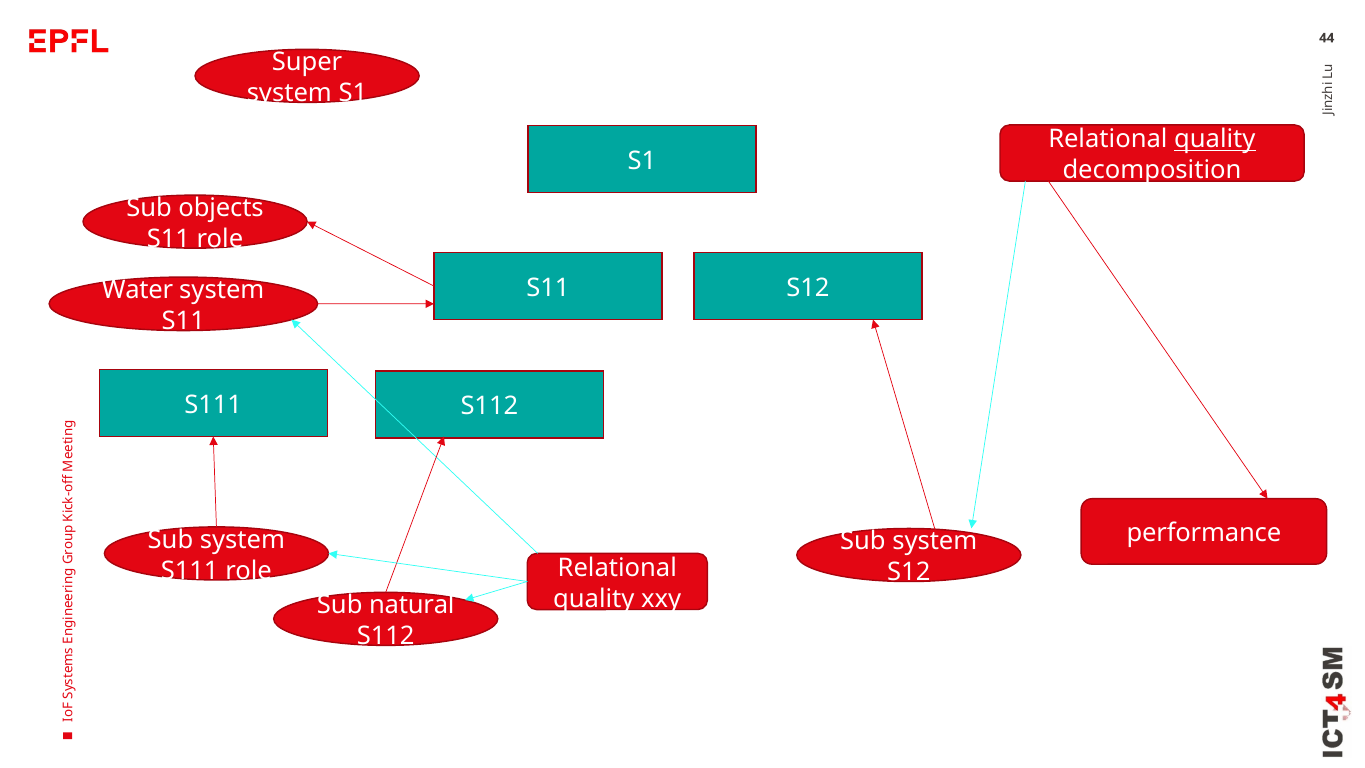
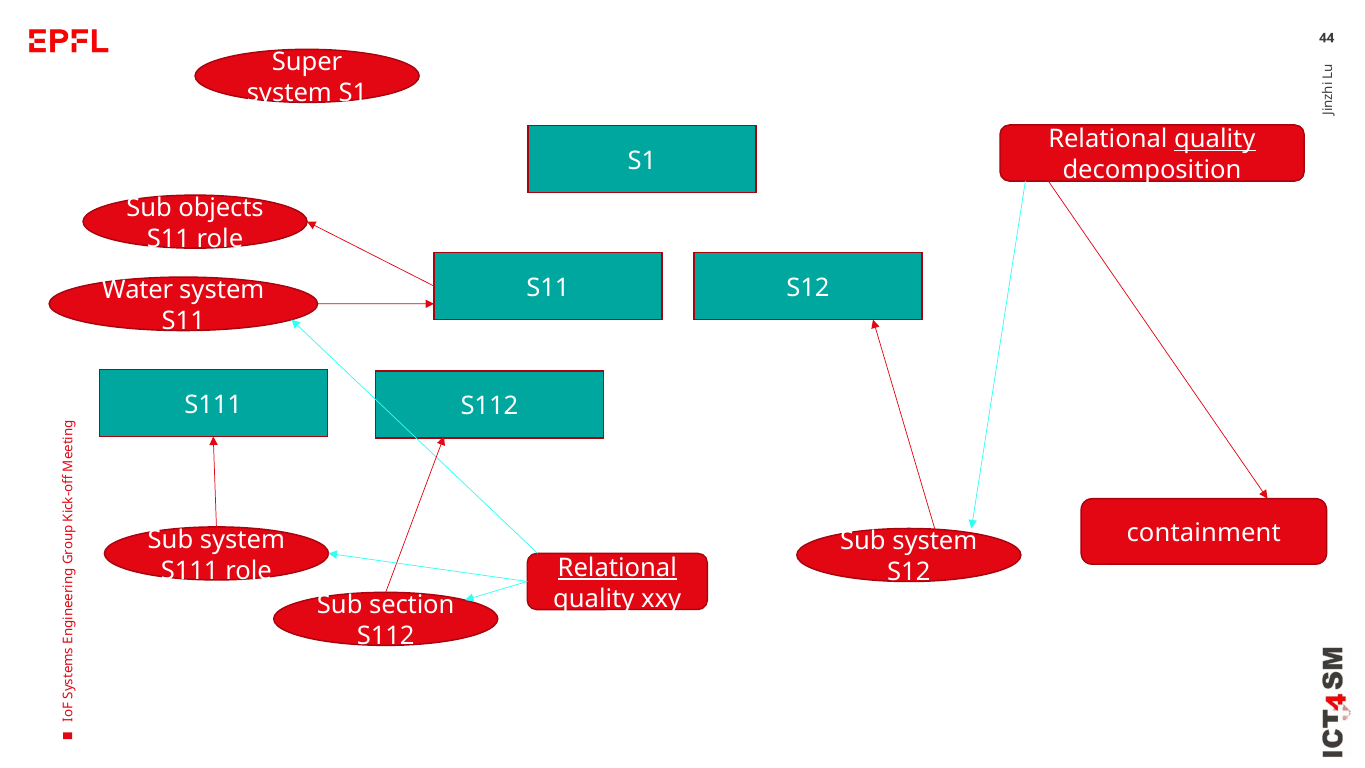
performance: performance -> containment
Relational at (617, 568) underline: none -> present
natural: natural -> section
